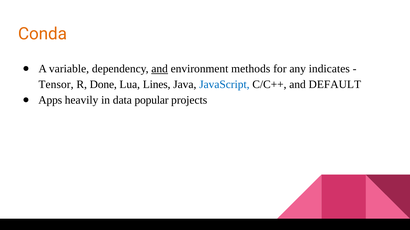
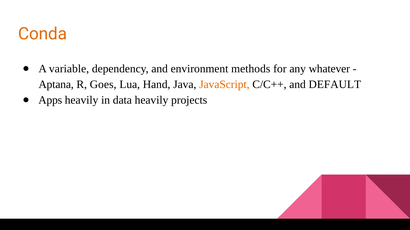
and at (160, 69) underline: present -> none
indicates: indicates -> whatever
Tensor: Tensor -> Aptana
Done: Done -> Goes
Lines: Lines -> Hand
JavaScript colour: blue -> orange
data popular: popular -> heavily
